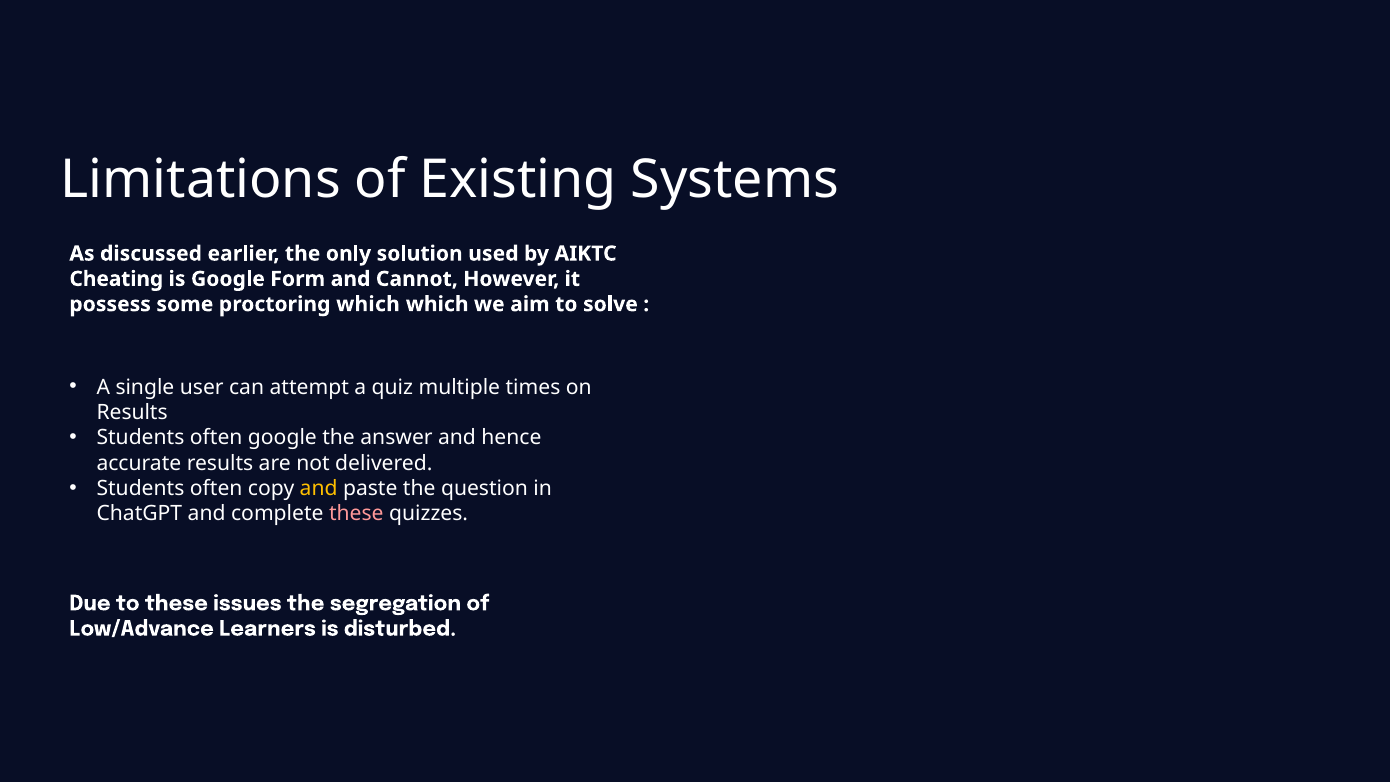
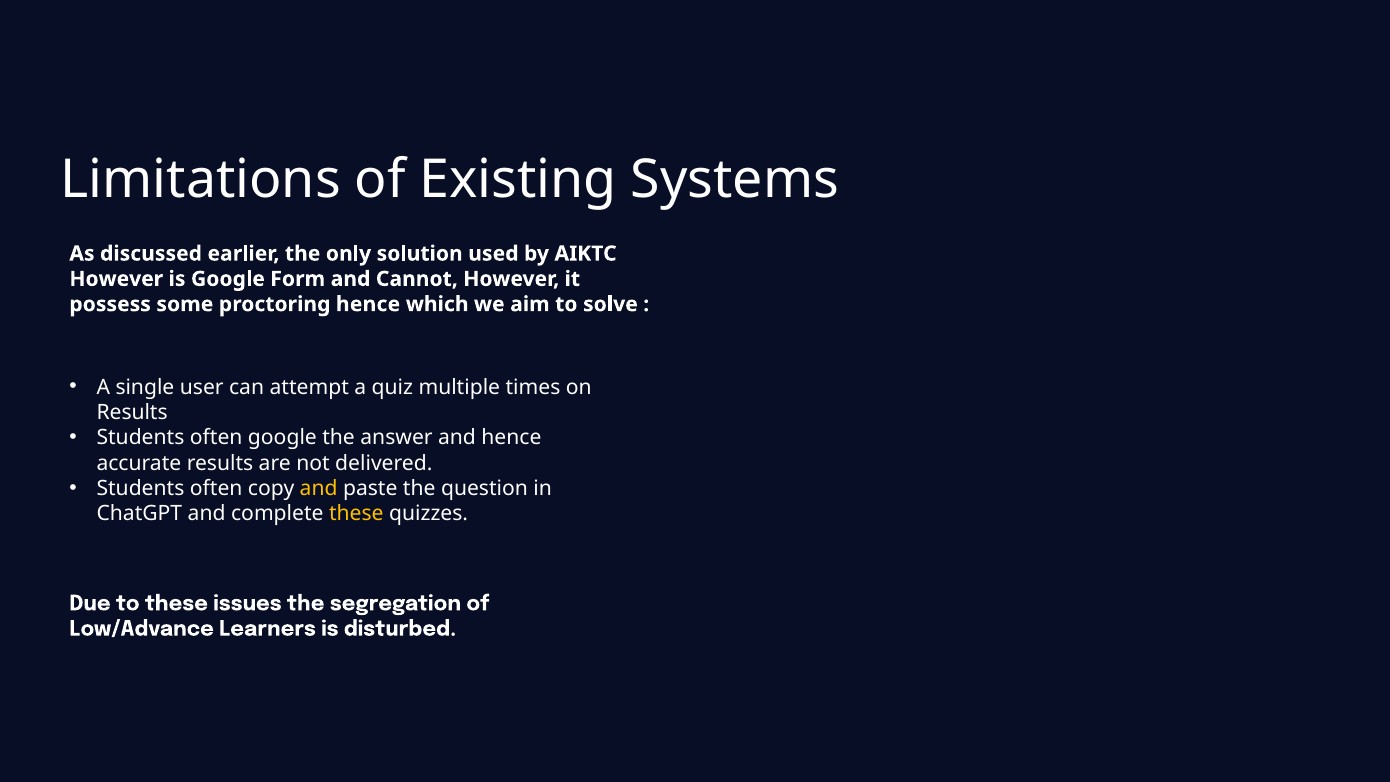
Cheating at (116, 279): Cheating -> However
proctoring which: which -> hence
these at (356, 514) colour: pink -> yellow
